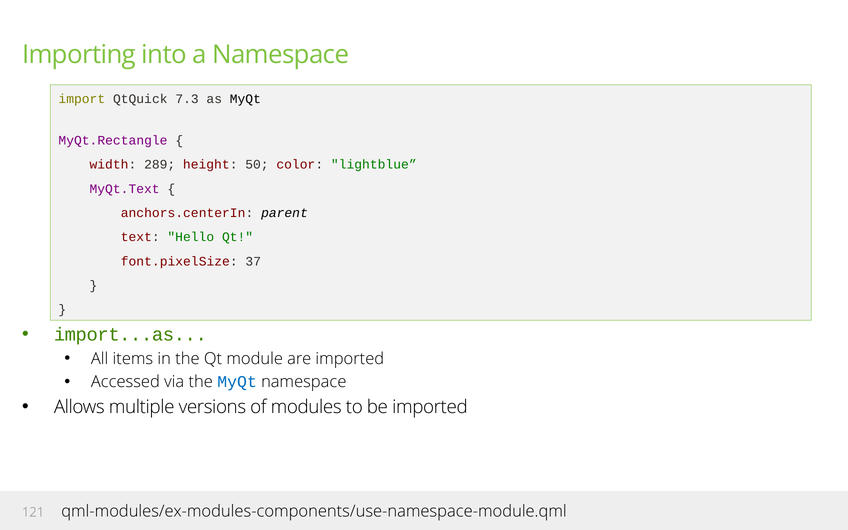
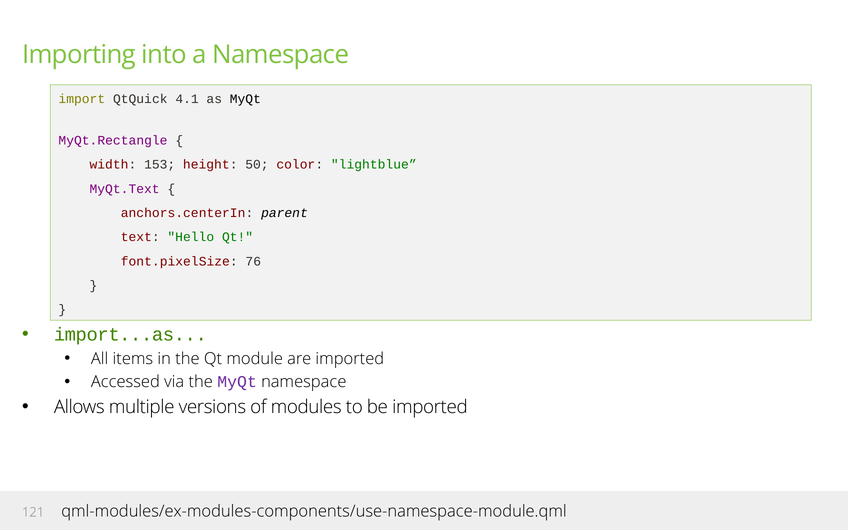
7.3: 7.3 -> 4.1
289: 289 -> 153
37: 37 -> 76
MyQt at (237, 382) colour: blue -> purple
